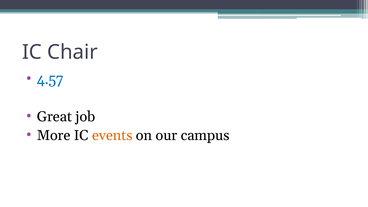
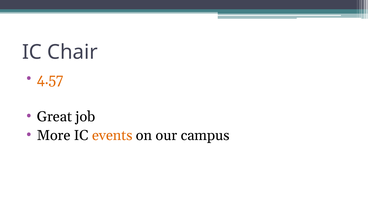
4.57 colour: blue -> orange
